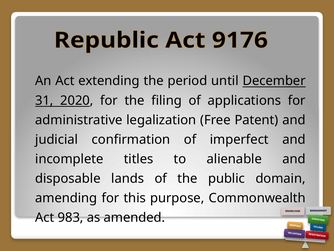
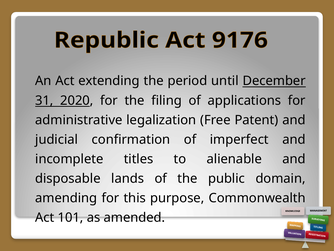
983: 983 -> 101
